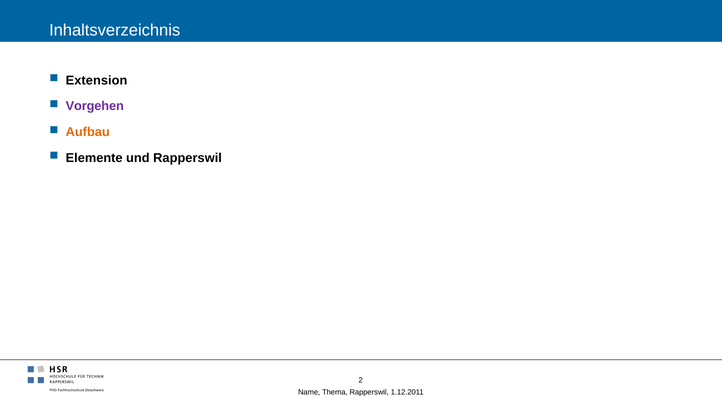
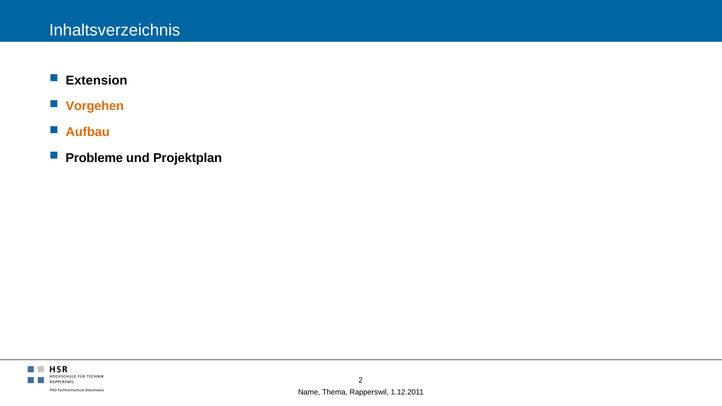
Vorgehen colour: purple -> orange
Elemente: Elemente -> Probleme
und Rapperswil: Rapperswil -> Projektplan
